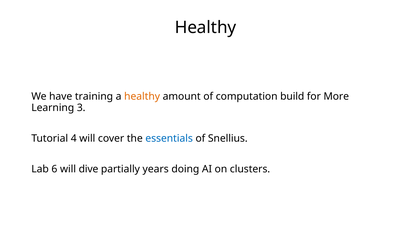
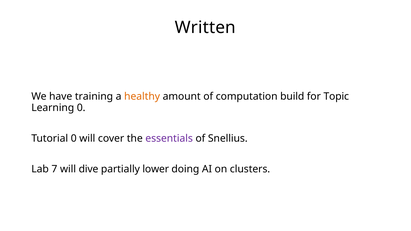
Healthy at (205, 28): Healthy -> Written
More: More -> Topic
Learning 3: 3 -> 0
Tutorial 4: 4 -> 0
essentials colour: blue -> purple
6: 6 -> 7
years: years -> lower
